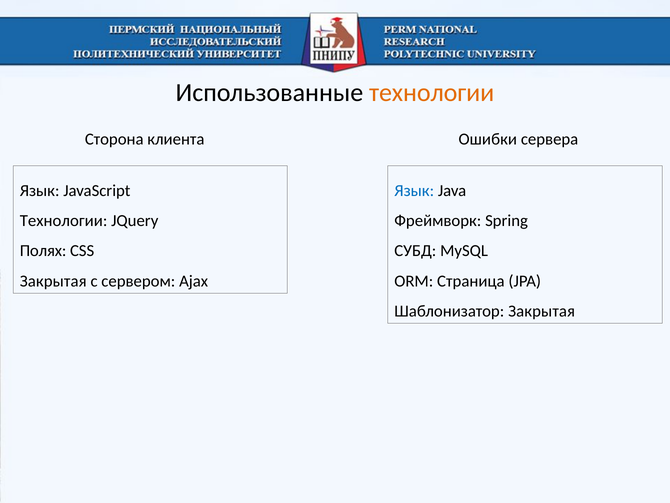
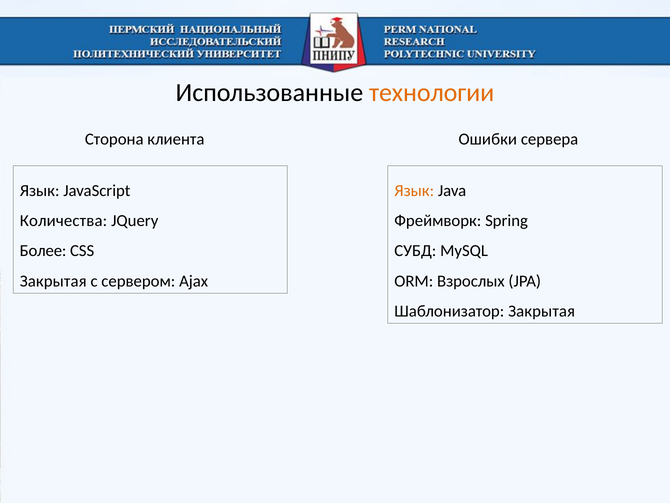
Язык at (414, 190) colour: blue -> orange
Технологии at (64, 220): Технологии -> Количества
Полях: Полях -> Более
Страница: Страница -> Взрослых
